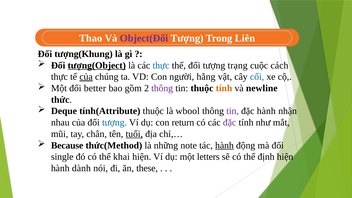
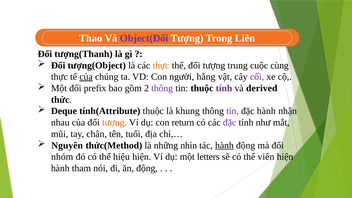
tượng(Khung: tượng(Khung -> tượng(Thanh
tượng(Object underline: present -> none
thực at (161, 65) colour: blue -> orange
trạng: trạng -> trung
cách: cách -> cùng
cối colour: blue -> purple
better: better -> prefix
tính at (224, 88) colour: orange -> purple
newline: newline -> derived
wbool: wbool -> khung
tượng at (114, 123) colour: blue -> orange
tuổi underline: present -> none
Because: Because -> Nguyên
note: note -> nhìn
single: single -> nhóm
khai: khai -> hiệu
định: định -> viên
dành: dành -> tham
ăn these: these -> động
